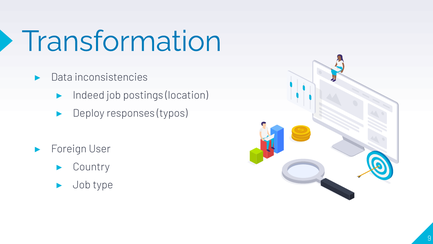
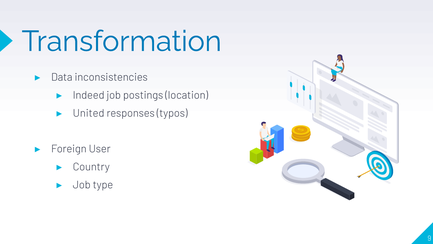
Deploy: Deploy -> United
